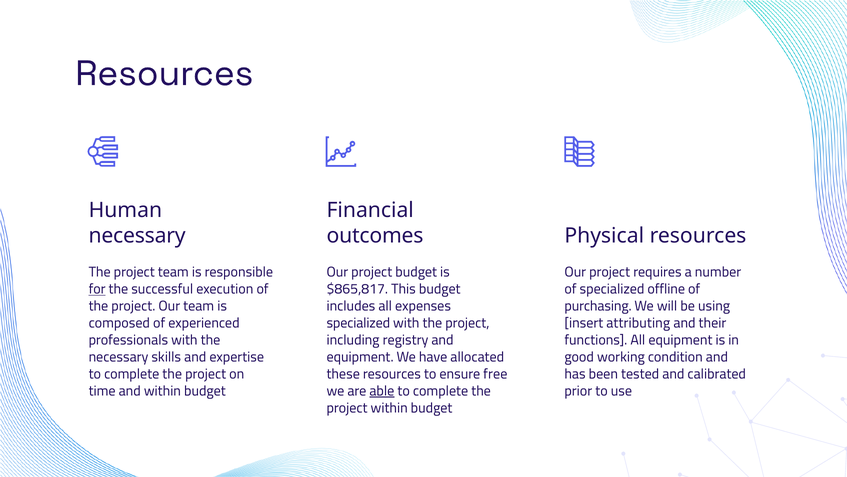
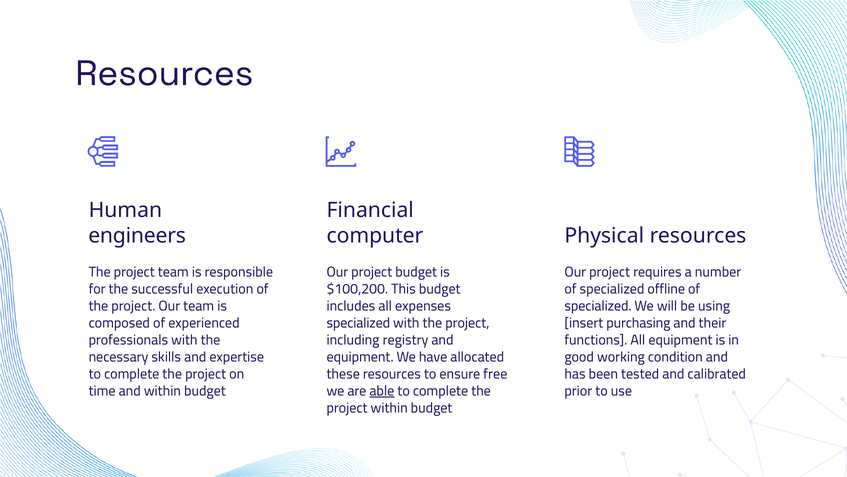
necessary at (137, 235): necessary -> engineers
outcomes: outcomes -> computer
for underline: present -> none
$865,817: $865,817 -> $100,200
purchasing at (598, 306): purchasing -> specialized
attributing: attributing -> purchasing
